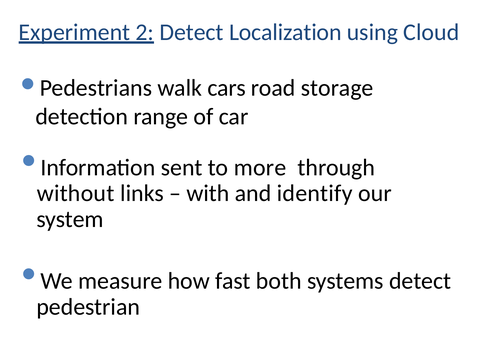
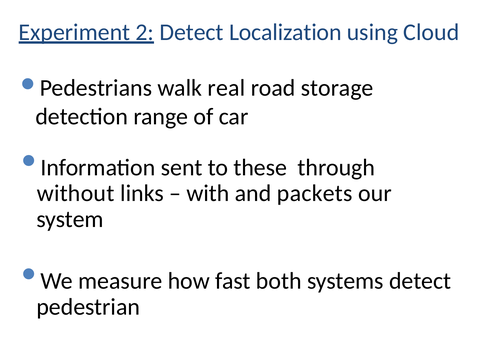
cars: cars -> real
more: more -> these
identify: identify -> packets
